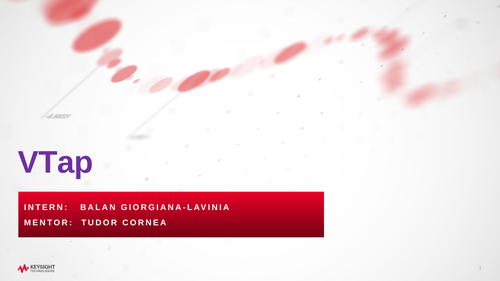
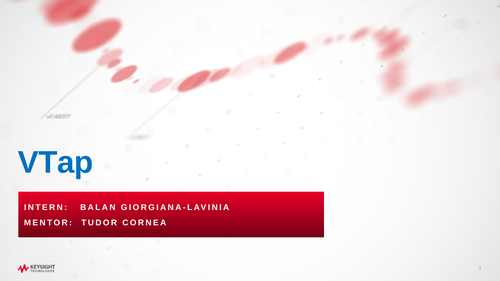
VTap colour: purple -> blue
